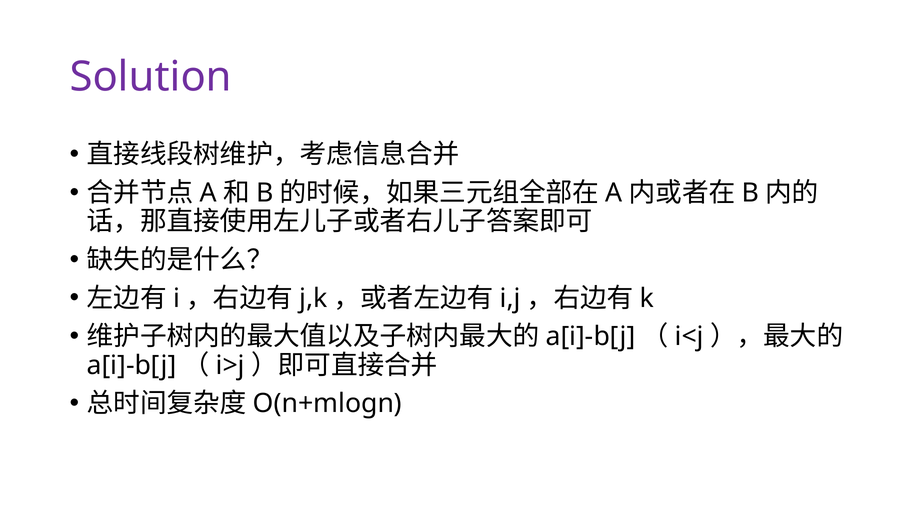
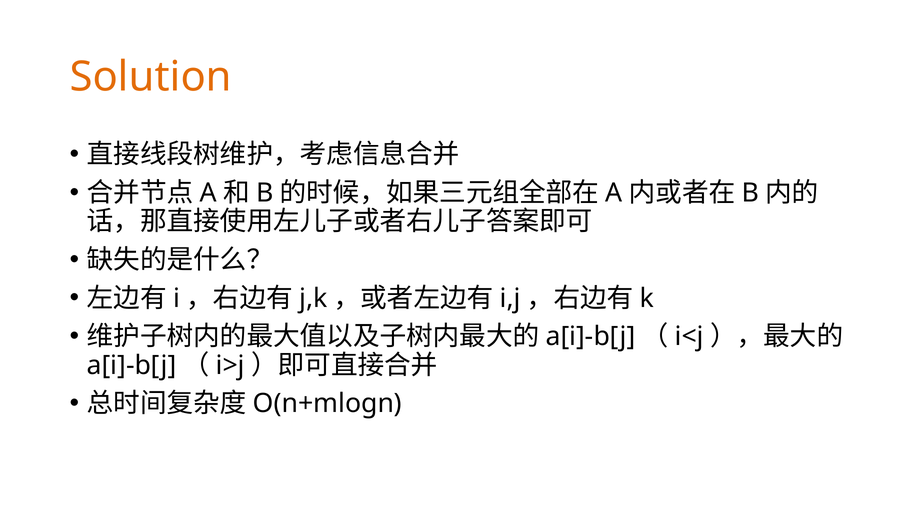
Solution colour: purple -> orange
